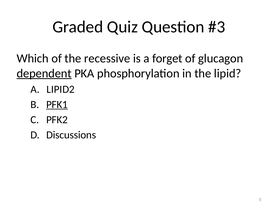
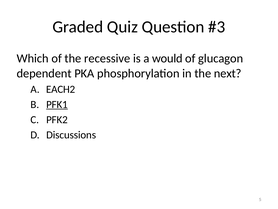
forget: forget -> would
dependent underline: present -> none
lipid: lipid -> next
LIPID2: LIPID2 -> EACH2
